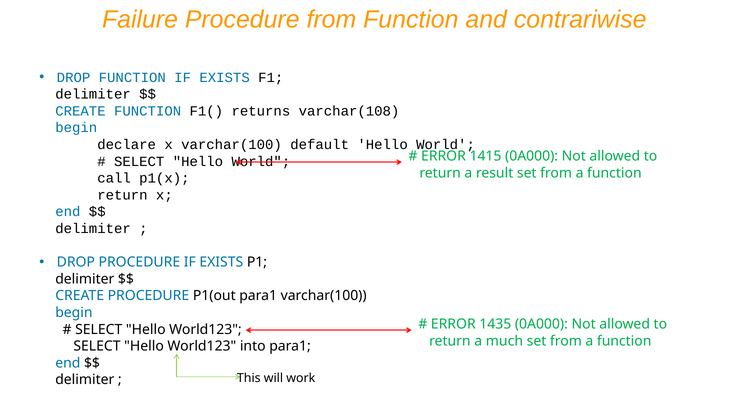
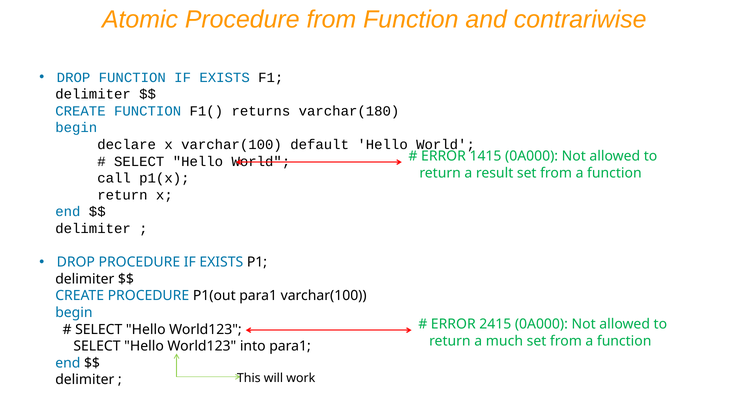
Failure: Failure -> Atomic
varchar(108: varchar(108 -> varchar(180
1435: 1435 -> 2415
